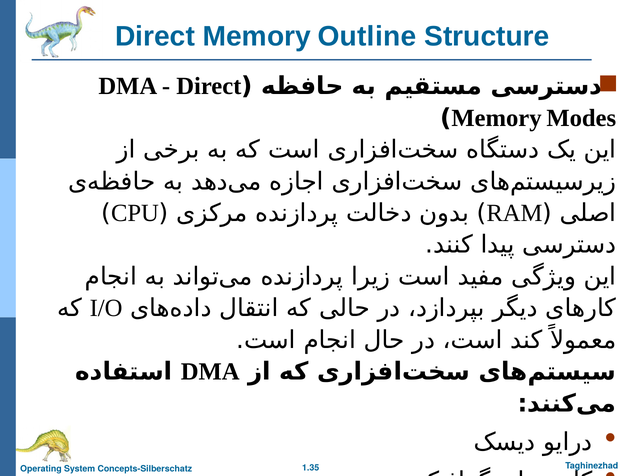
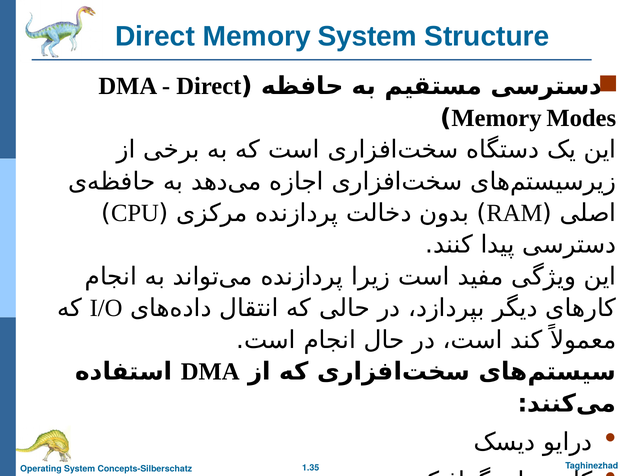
Memory Outline: Outline -> System
